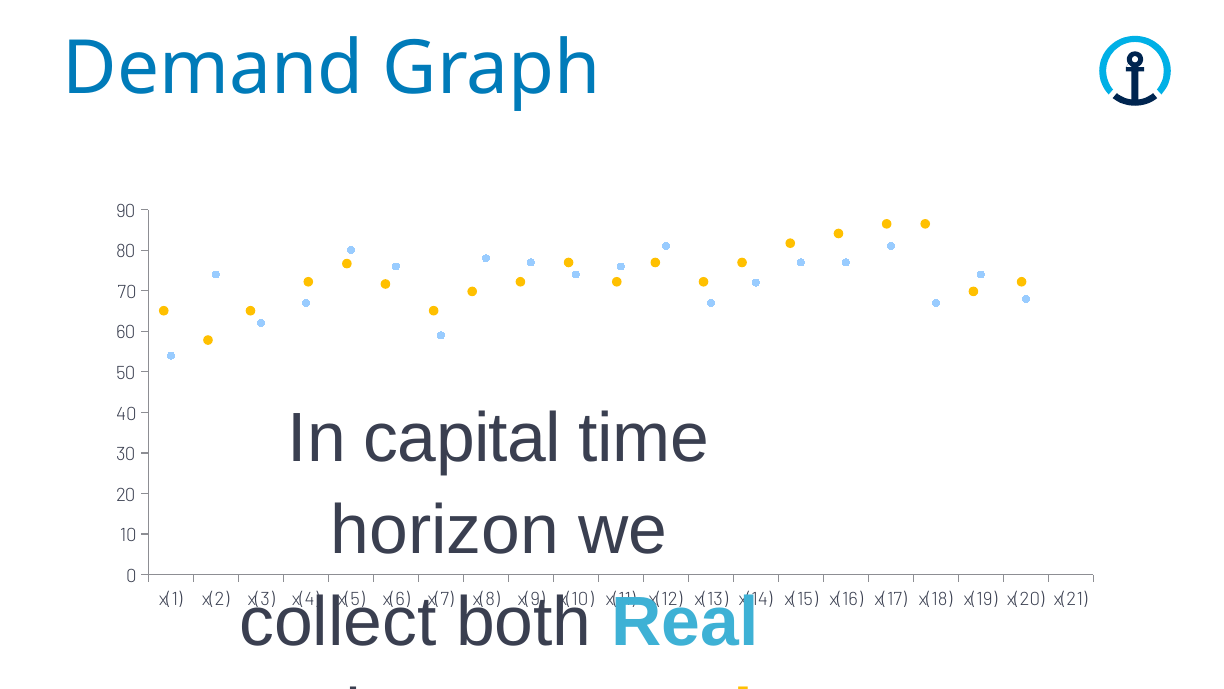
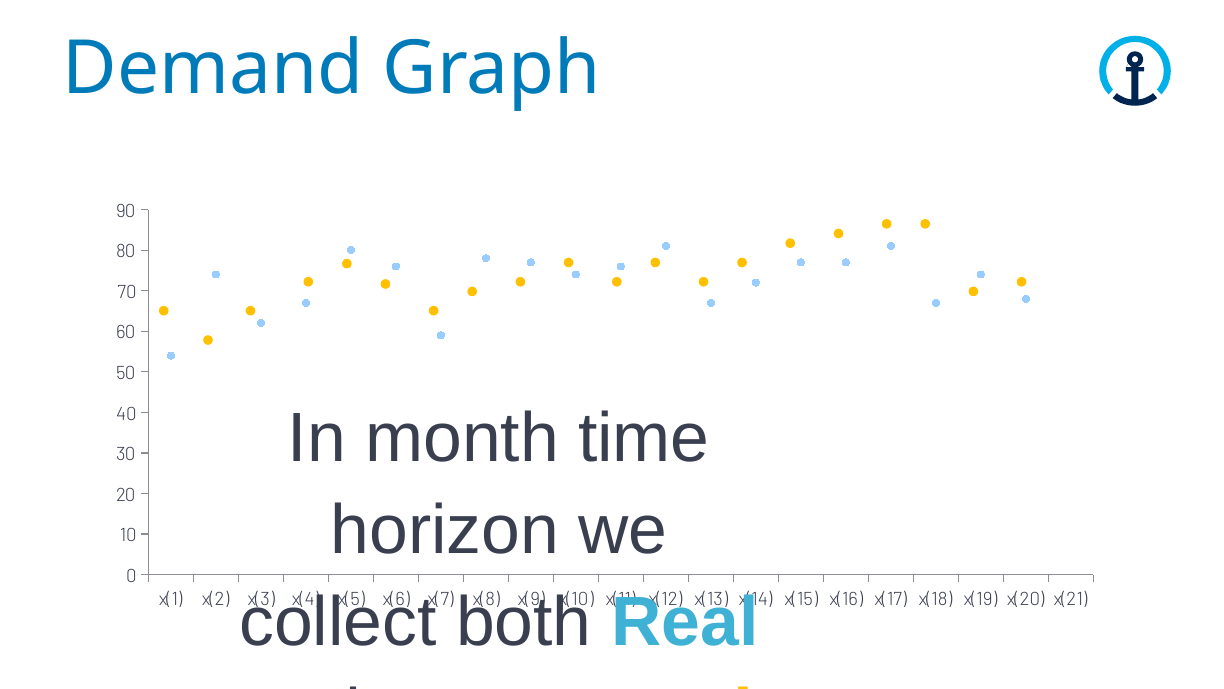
capital: capital -> month
